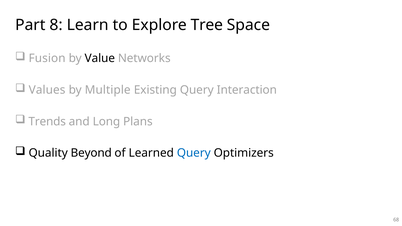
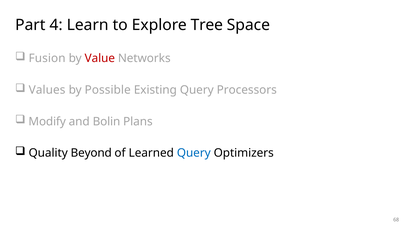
8: 8 -> 4
Value colour: black -> red
Multiple: Multiple -> Possible
Interaction: Interaction -> Processors
Trends: Trends -> Modify
Long: Long -> Bolin
